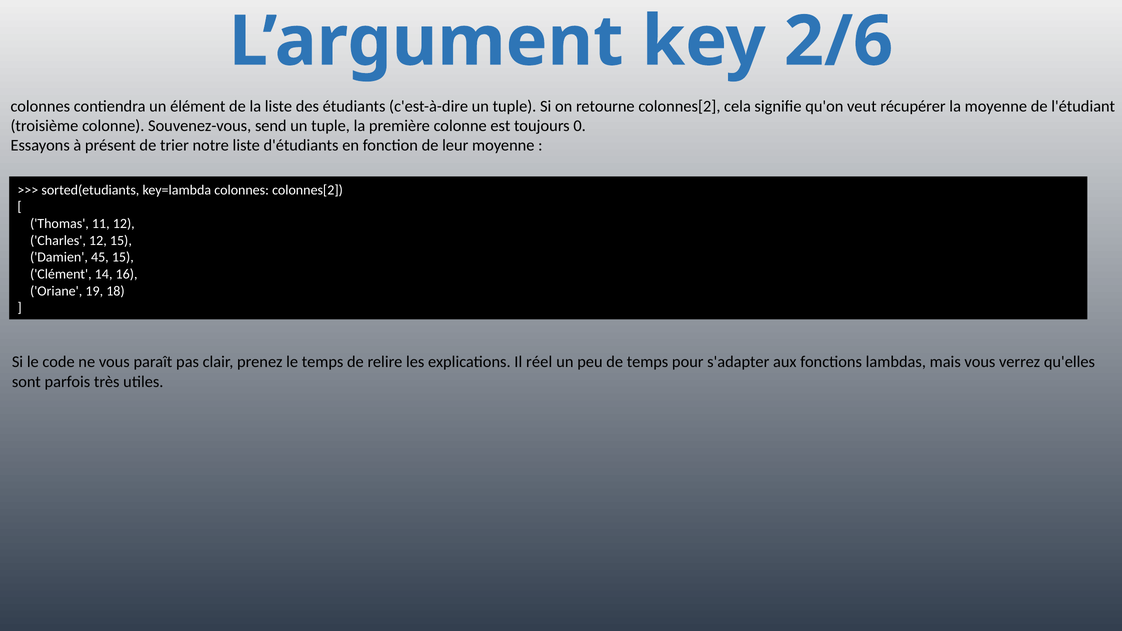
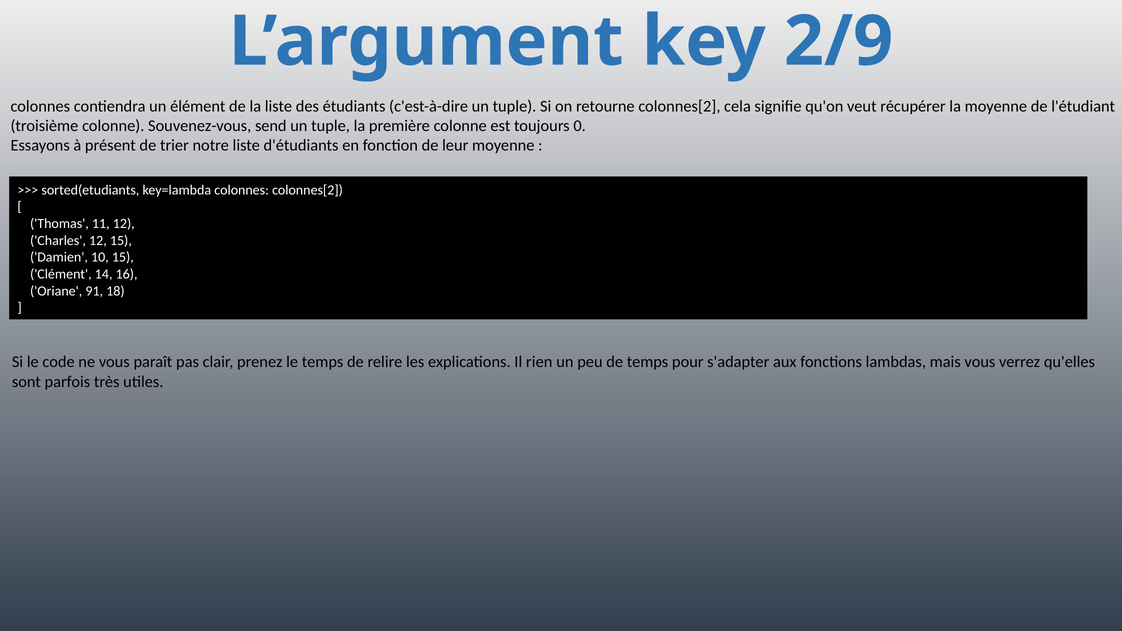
2/6: 2/6 -> 2/9
45: 45 -> 10
19: 19 -> 91
réel: réel -> rien
